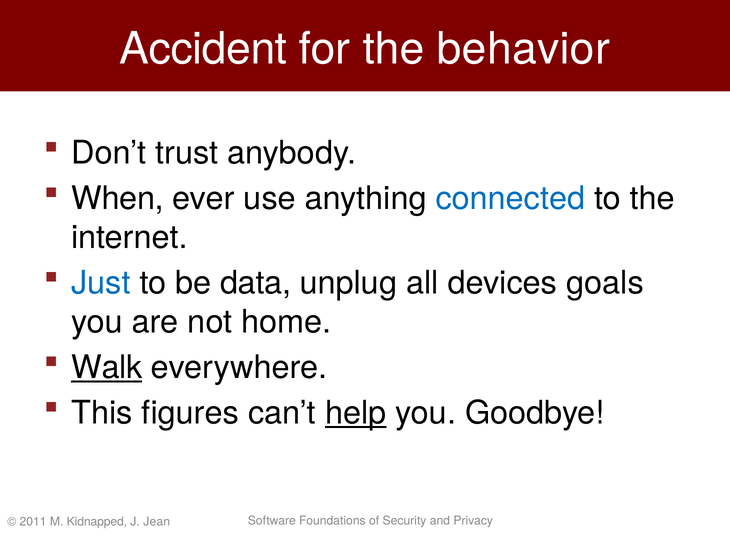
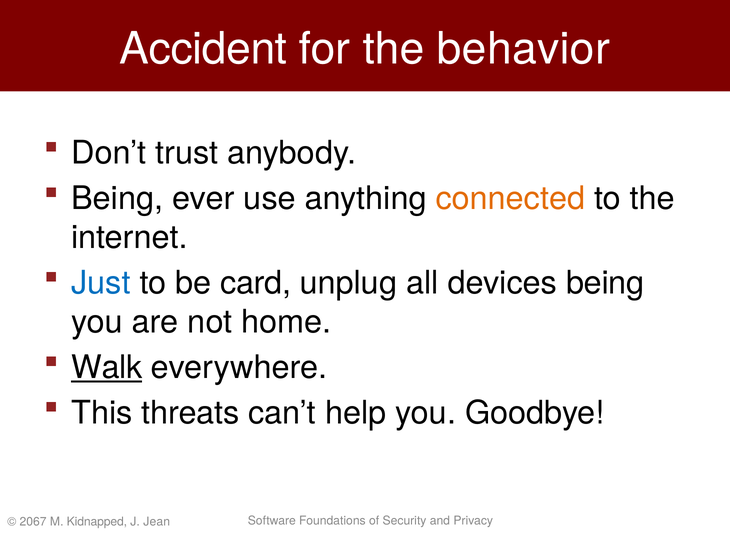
When at (117, 199): When -> Being
connected colour: blue -> orange
data: data -> card
devices goals: goals -> being
figures: figures -> threats
help underline: present -> none
2011: 2011 -> 2067
